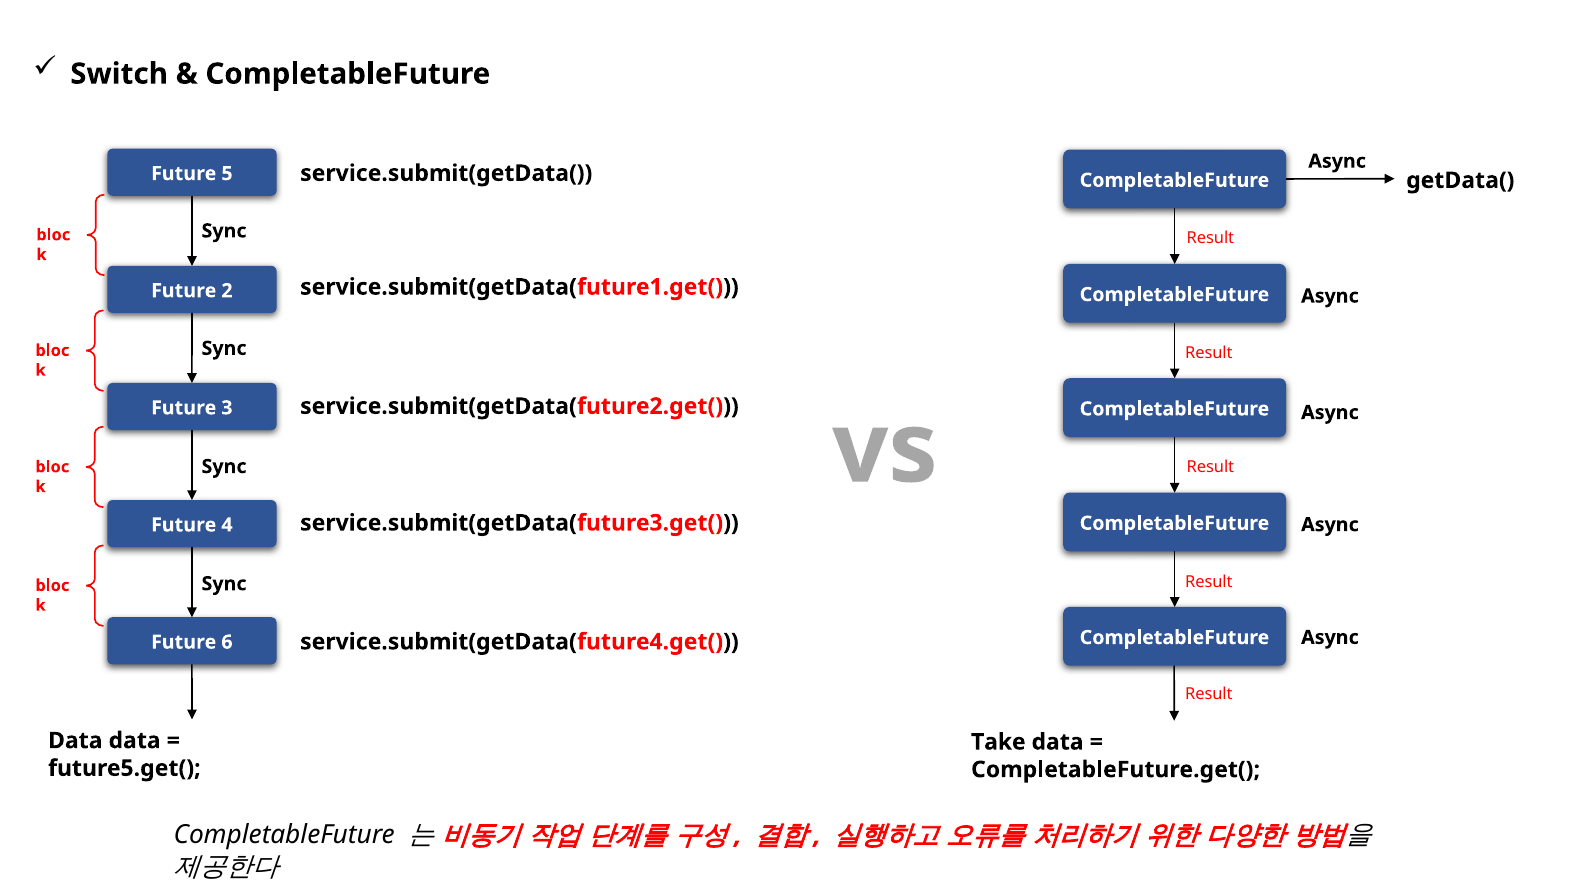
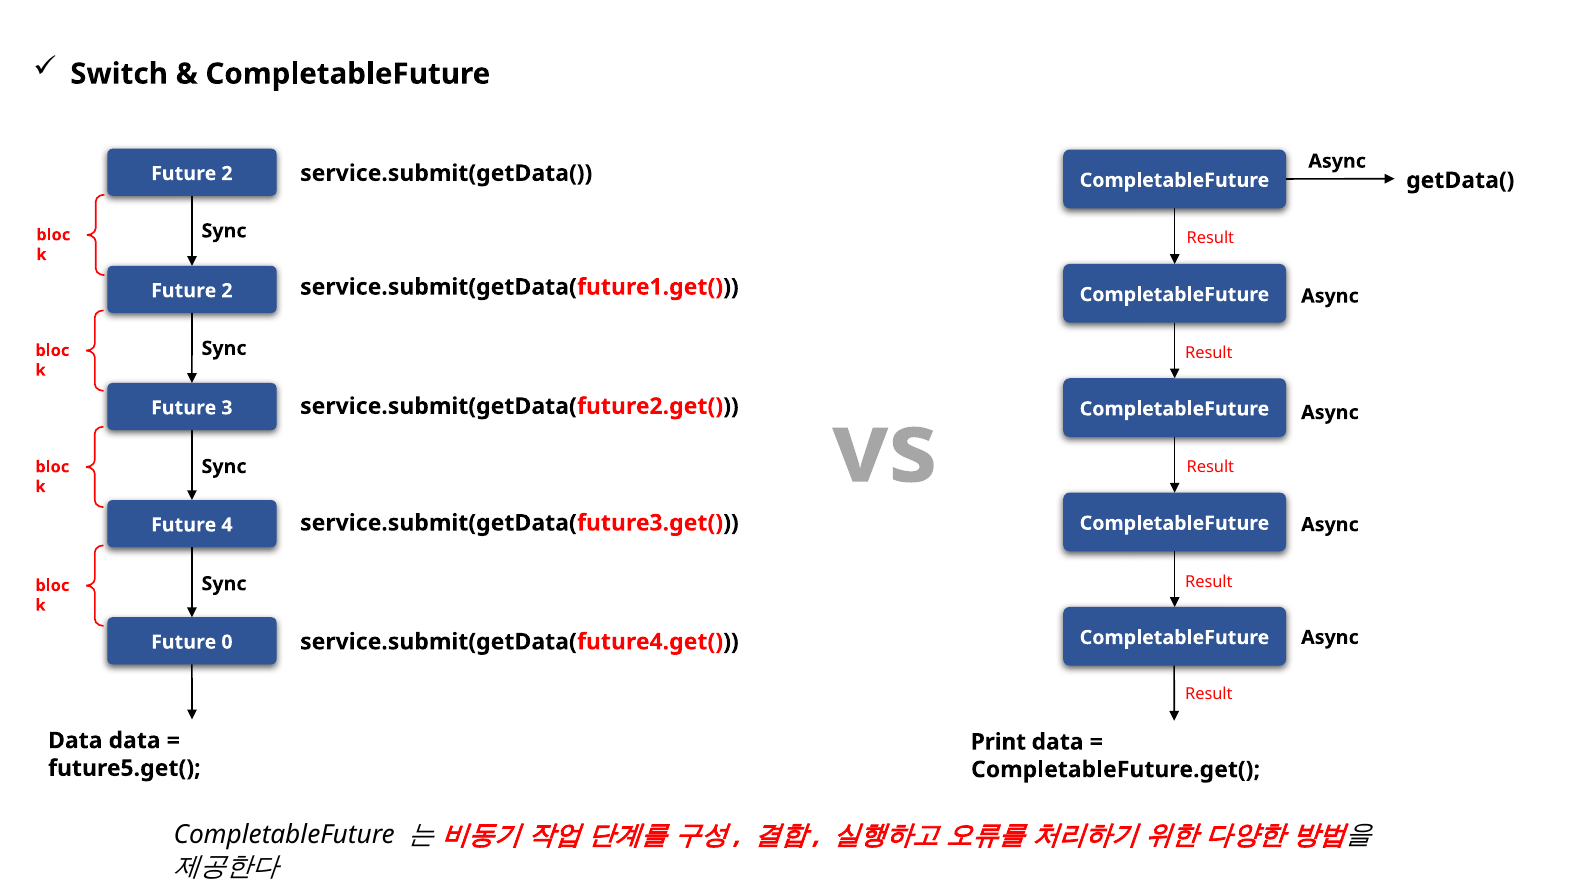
5 at (227, 174): 5 -> 2
6: 6 -> 0
Take: Take -> Print
